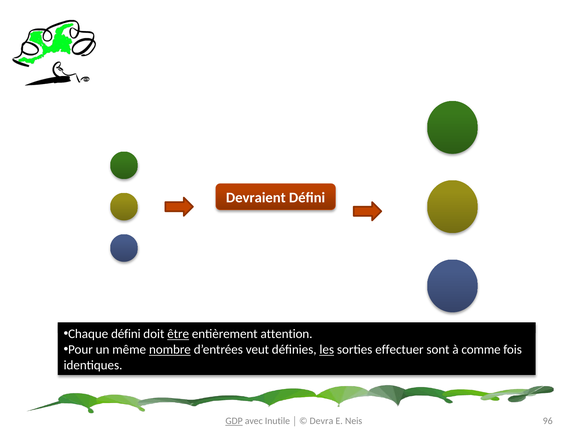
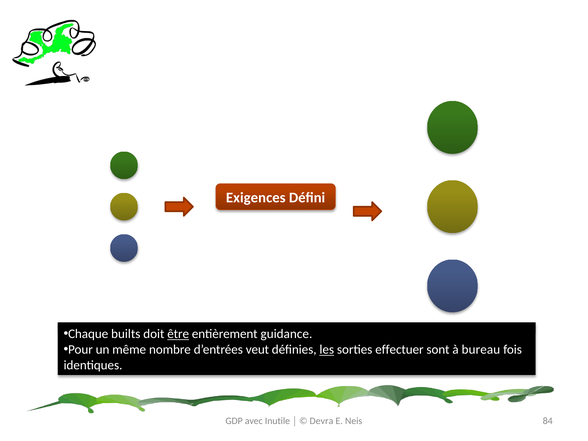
Devraient: Devraient -> Exigences
Chaque défini: défini -> builts
attention: attention -> guidance
nombre underline: present -> none
comme: comme -> bureau
GDP underline: present -> none
96: 96 -> 84
